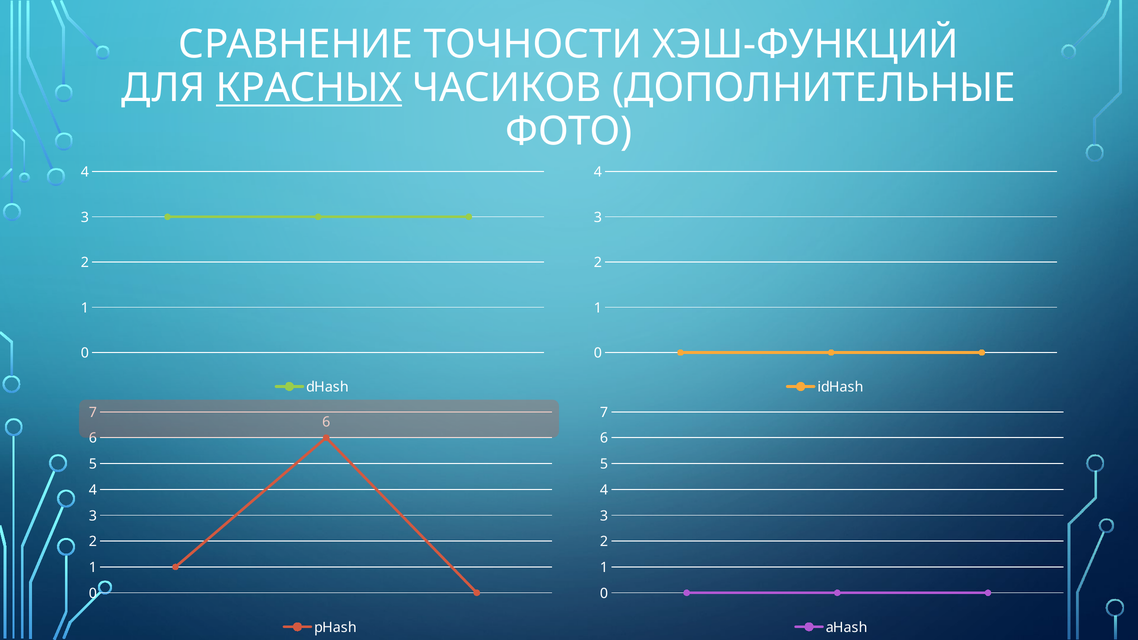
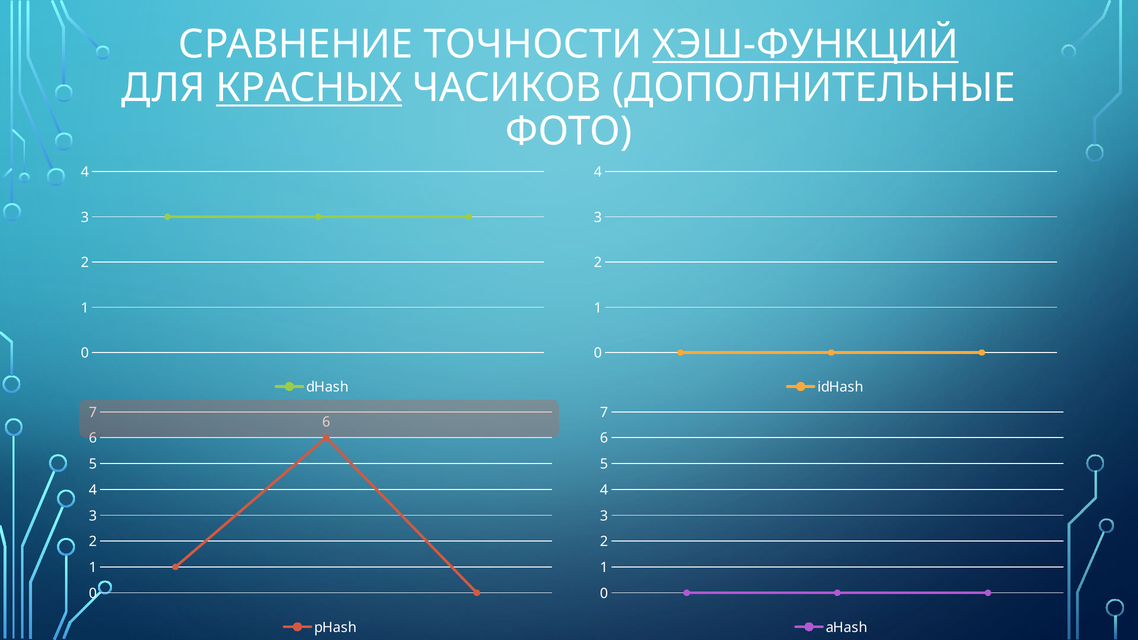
ХЭШ-ФУНКЦИЙ underline: none -> present
